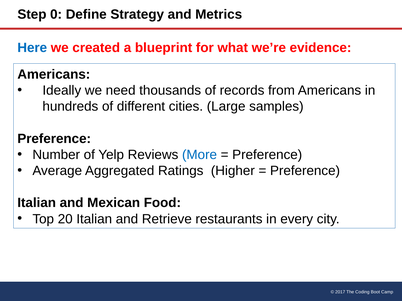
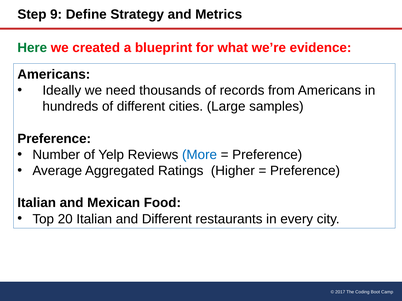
0: 0 -> 9
Here colour: blue -> green
and Retrieve: Retrieve -> Different
